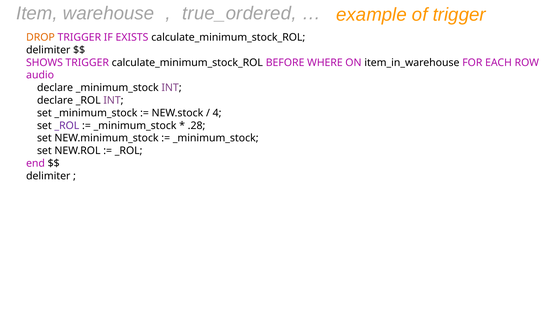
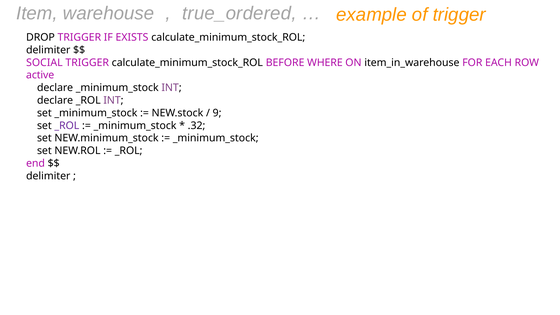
DROP colour: orange -> black
SHOWS: SHOWS -> SOCIAL
audio: audio -> active
4: 4 -> 9
.28: .28 -> .32
